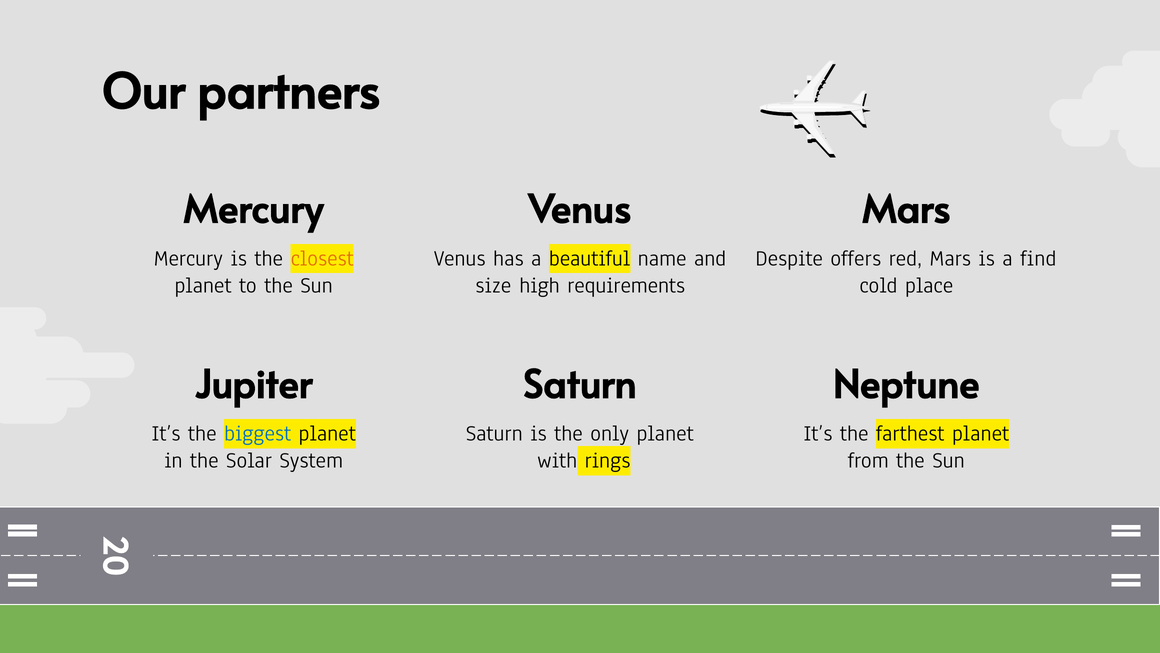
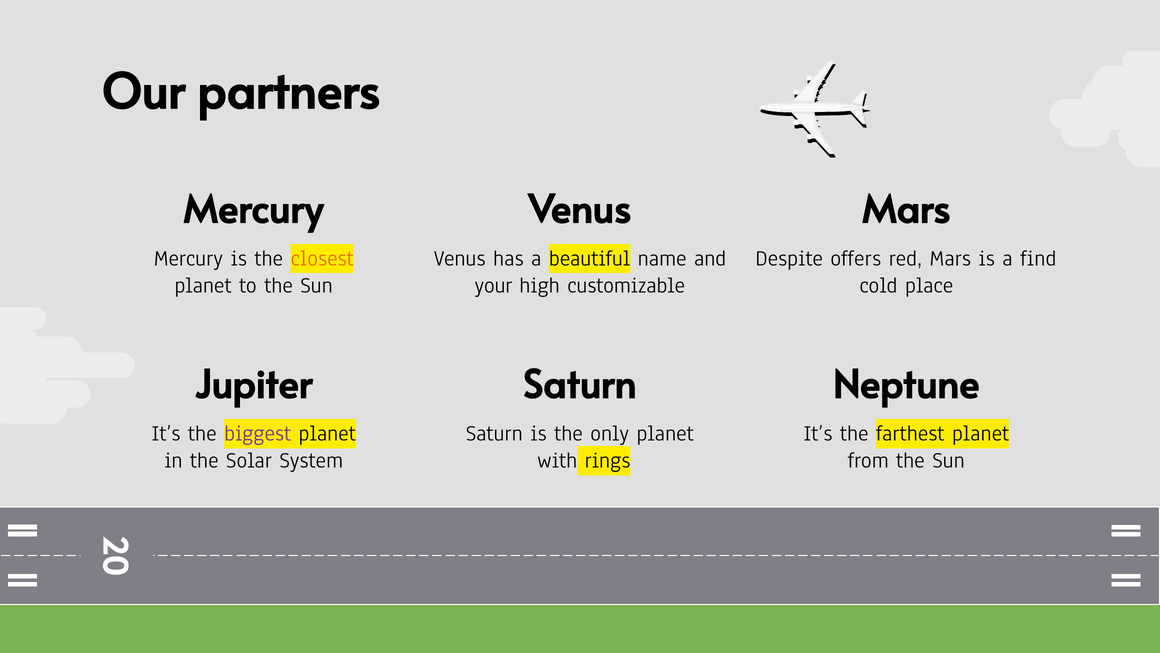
size: size -> your
requirements: requirements -> customizable
biggest colour: blue -> purple
